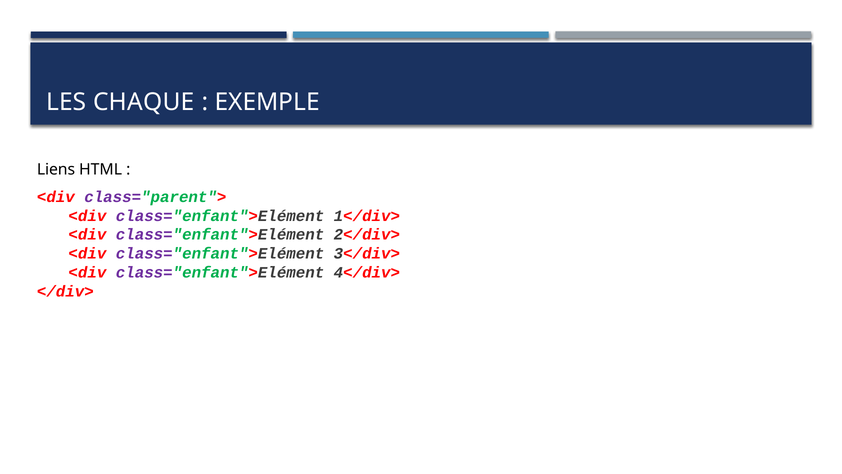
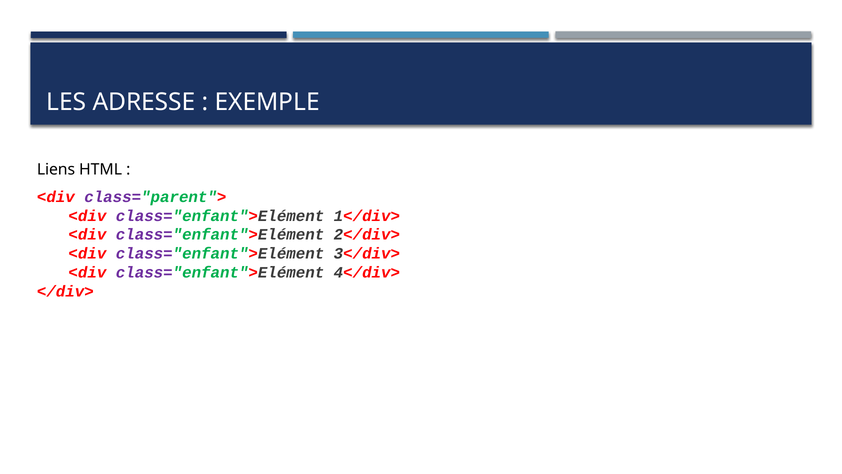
CHAQUE: CHAQUE -> ADRESSE
